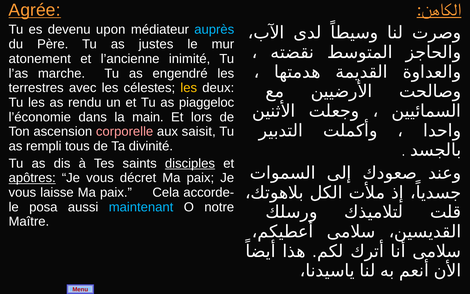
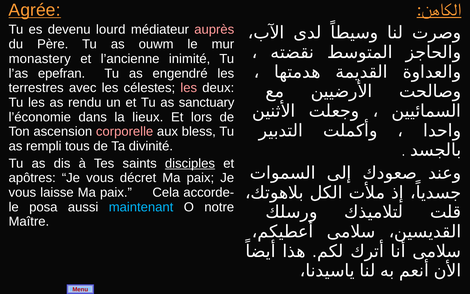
upon: upon -> lourd
auprès colour: light blue -> pink
justes: justes -> ouwm
atonement: atonement -> monastery
marche: marche -> epefran
les at (189, 88) colour: yellow -> pink
piaggeloc: piaggeloc -> sanctuary
main: main -> lieux
saisit: saisit -> bless
apôtres underline: present -> none
